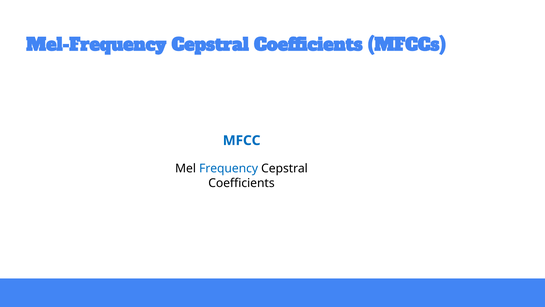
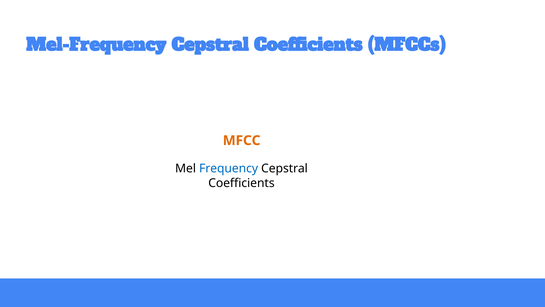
MFCC colour: blue -> orange
